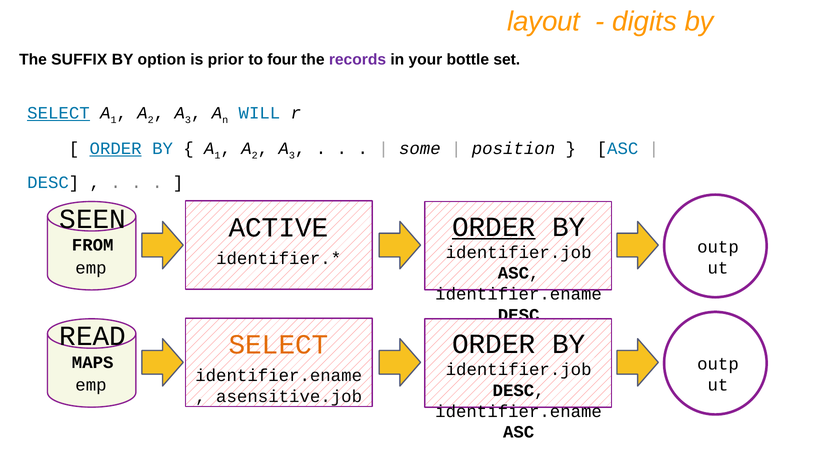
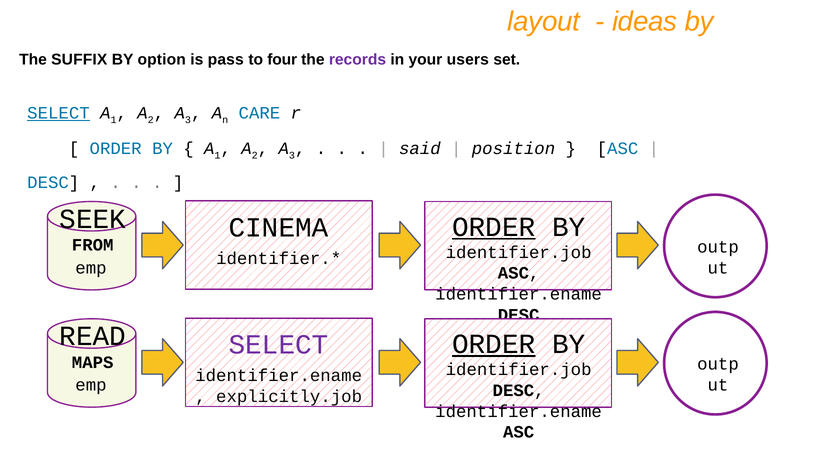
digits: digits -> ideas
prior: prior -> pass
bottle: bottle -> users
WILL: WILL -> CARE
ORDER at (116, 149) underline: present -> none
some: some -> said
SEEN: SEEN -> SEEK
ACTIVE: ACTIVE -> CINEMA
ORDER at (494, 344) underline: none -> present
SELECT at (279, 345) colour: orange -> purple
asensitive.job: asensitive.job -> explicitly.job
